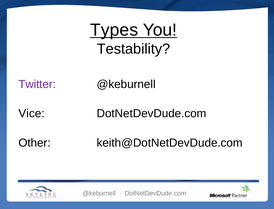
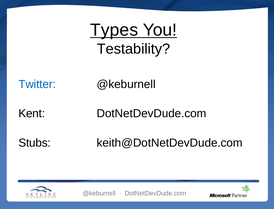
Twitter colour: purple -> blue
Vice: Vice -> Kent
Other: Other -> Stubs
